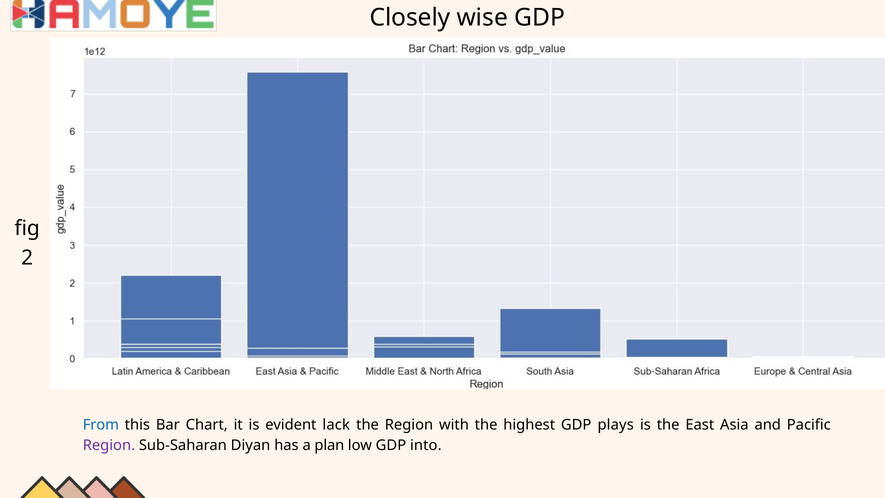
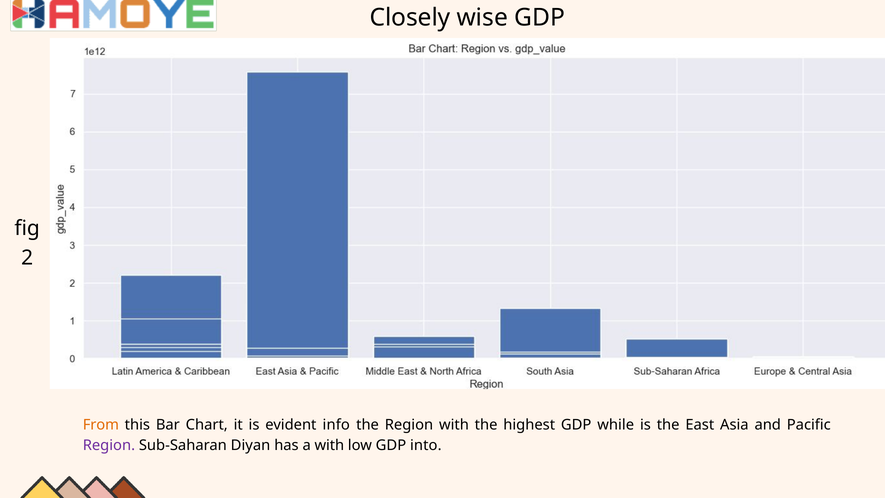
From colour: blue -> orange
lack: lack -> info
plays: plays -> while
a plan: plan -> with
